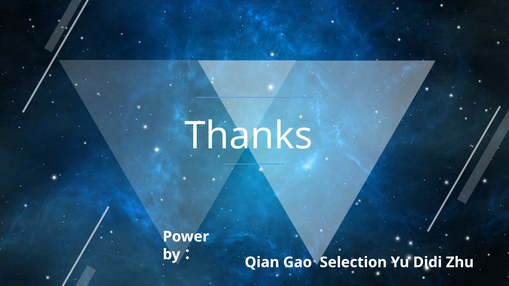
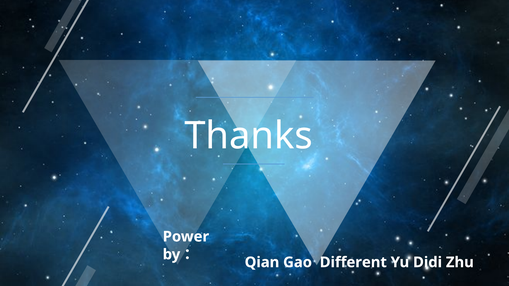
Selection: Selection -> Different
